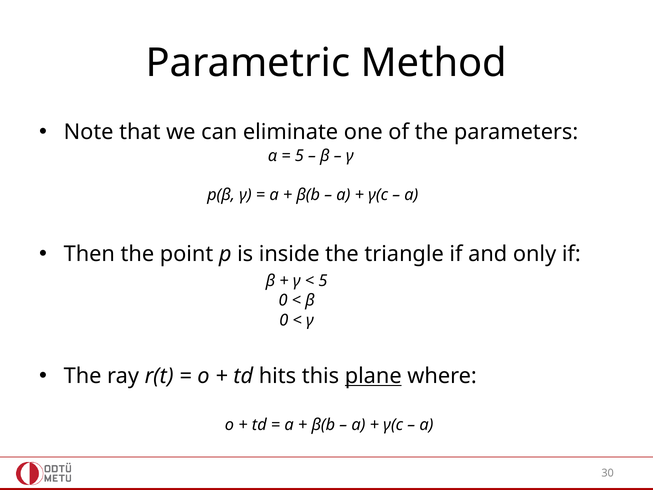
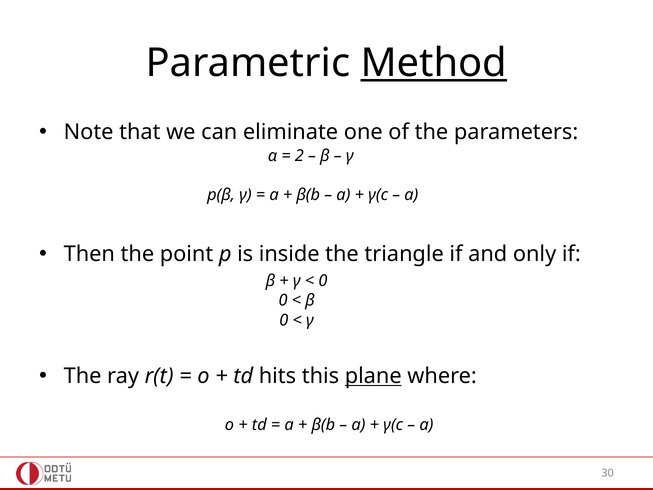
Method underline: none -> present
5 at (299, 156): 5 -> 2
5 at (323, 281): 5 -> 0
